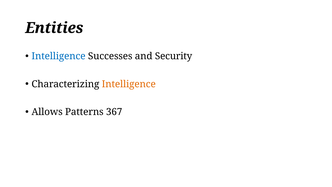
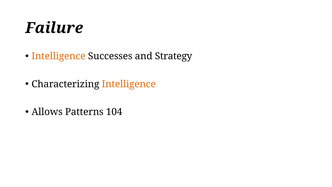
Entities: Entities -> Failure
Intelligence at (59, 56) colour: blue -> orange
Security: Security -> Strategy
367: 367 -> 104
